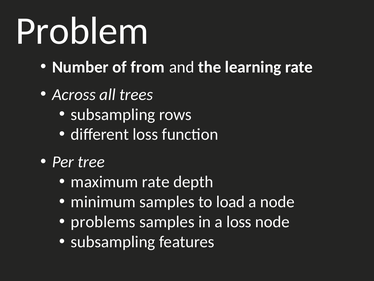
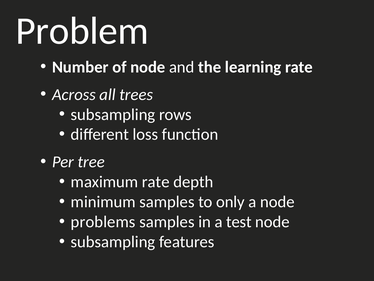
of from: from -> node
load: load -> only
a loss: loss -> test
